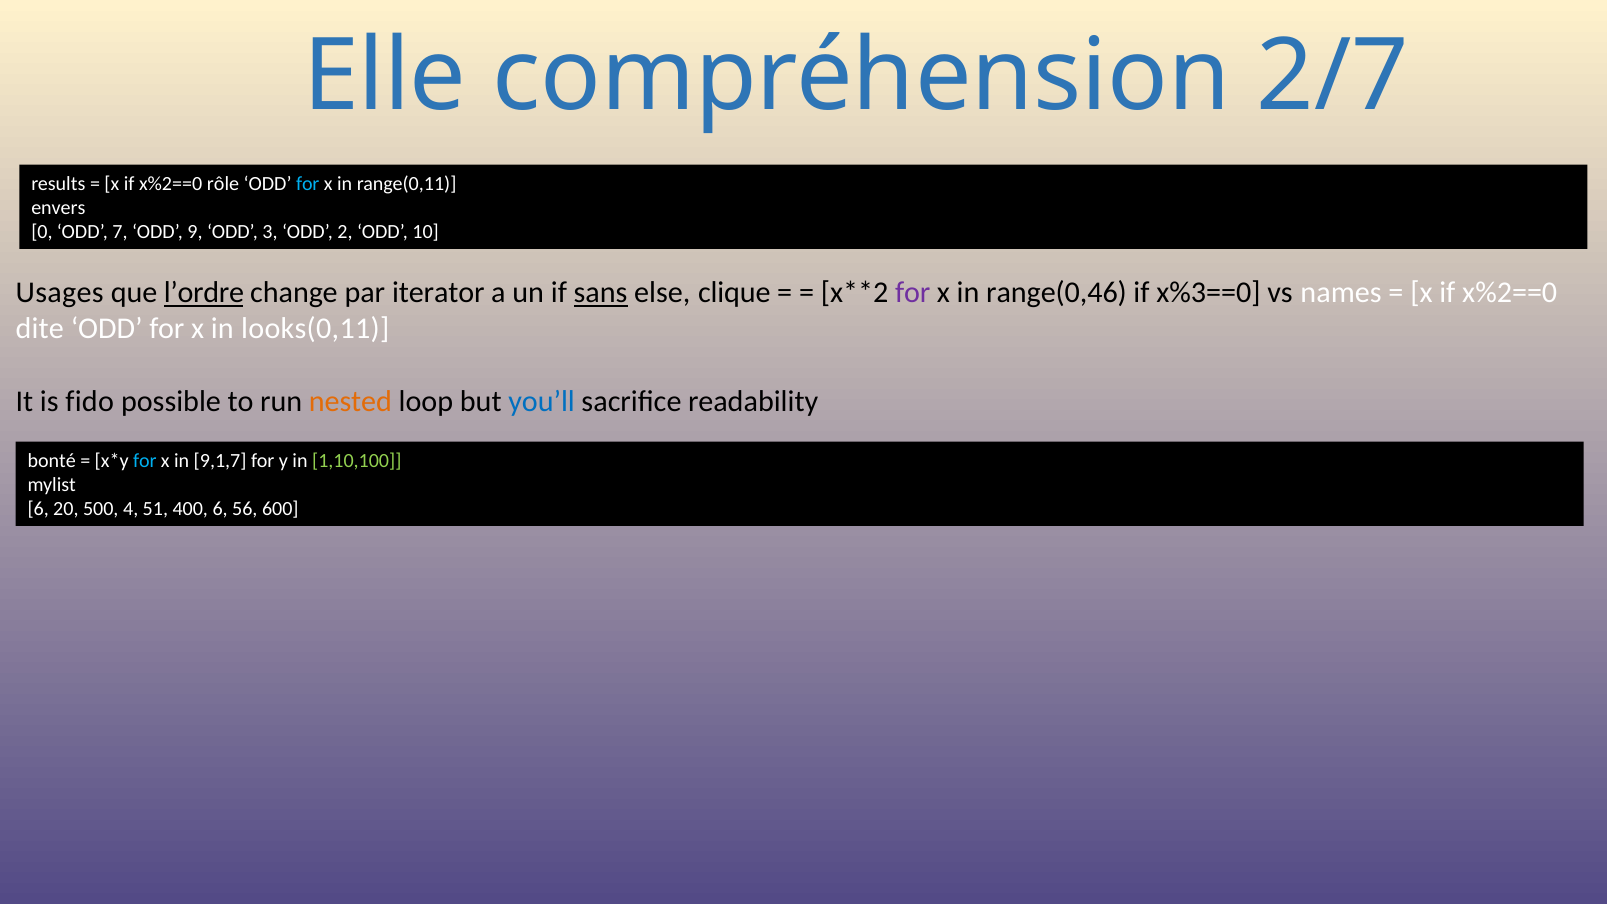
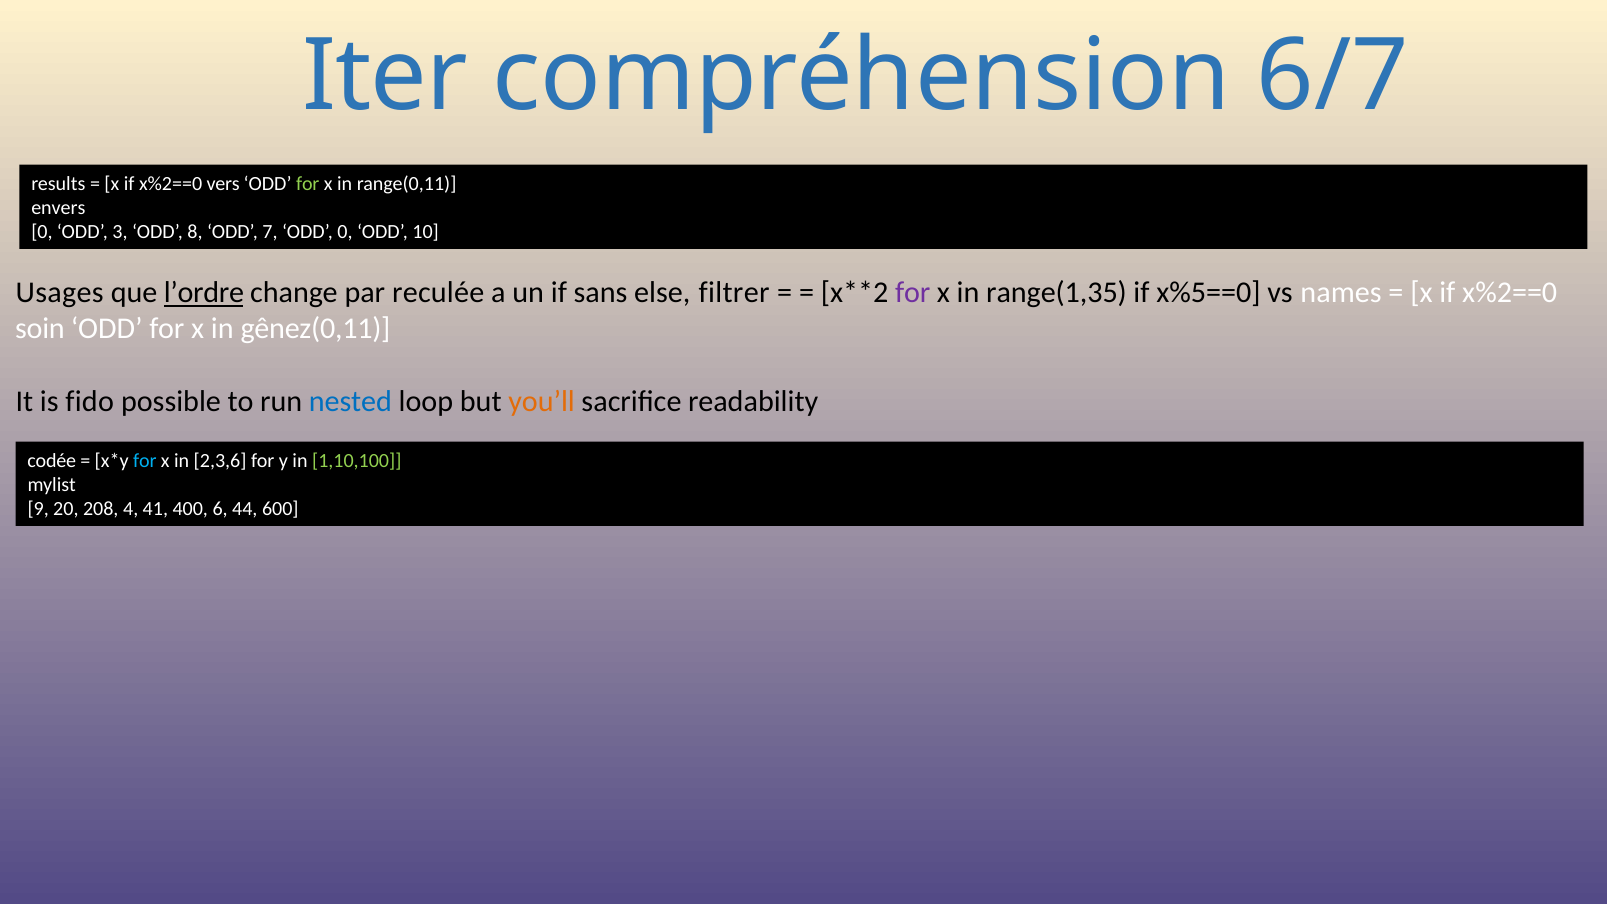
Elle: Elle -> Iter
2/7: 2/7 -> 6/7
rôle: rôle -> vers
for at (308, 184) colour: light blue -> light green
7: 7 -> 3
9: 9 -> 8
3: 3 -> 7
ODD 2: 2 -> 0
iterator: iterator -> reculée
sans underline: present -> none
clique: clique -> filtrer
range(0,46: range(0,46 -> range(1,35
x%3==0: x%3==0 -> x%5==0
dite: dite -> soin
looks(0,11: looks(0,11 -> gênez(0,11
nested colour: orange -> blue
you’ll colour: blue -> orange
bonté: bonté -> codée
9,1,7: 9,1,7 -> 2,3,6
6 at (38, 509): 6 -> 9
500: 500 -> 208
51: 51 -> 41
56: 56 -> 44
